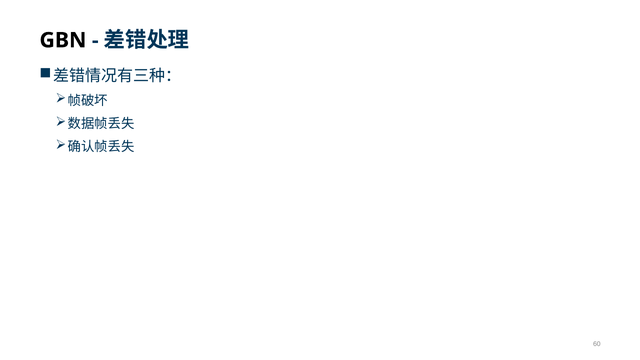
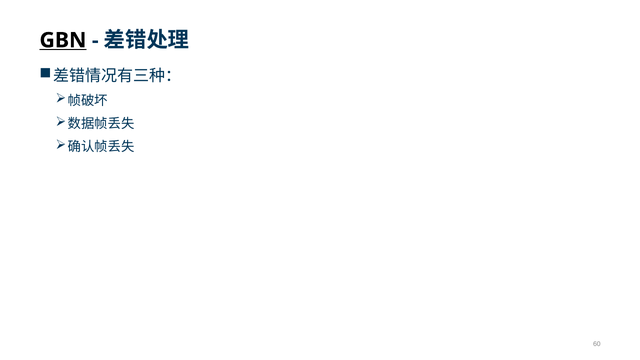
GBN underline: none -> present
